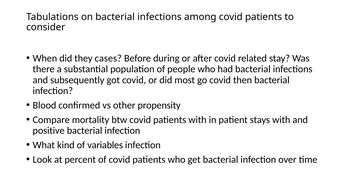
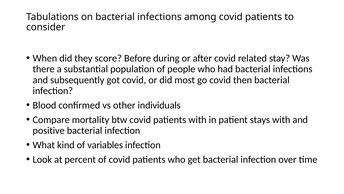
cases: cases -> score
propensity: propensity -> individuals
